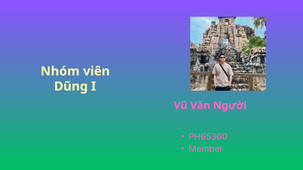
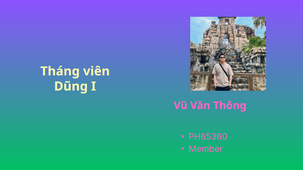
Nhóm: Nhóm -> Tháng
Người: Người -> Thông
